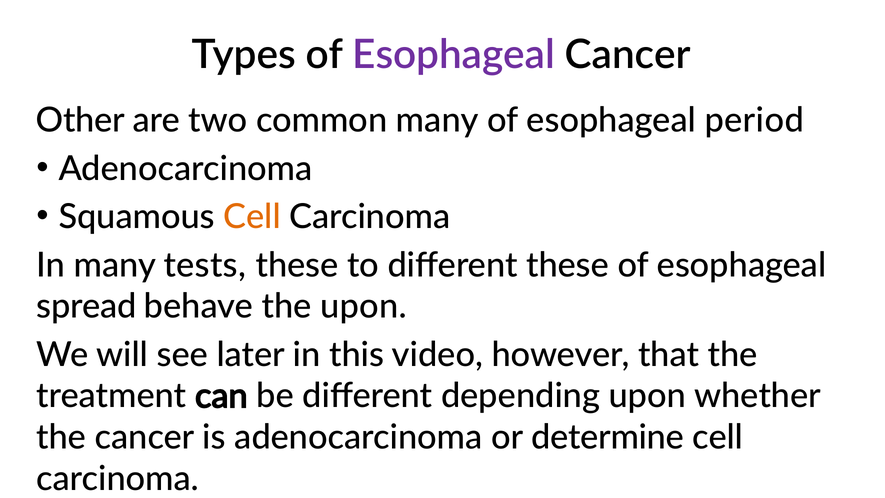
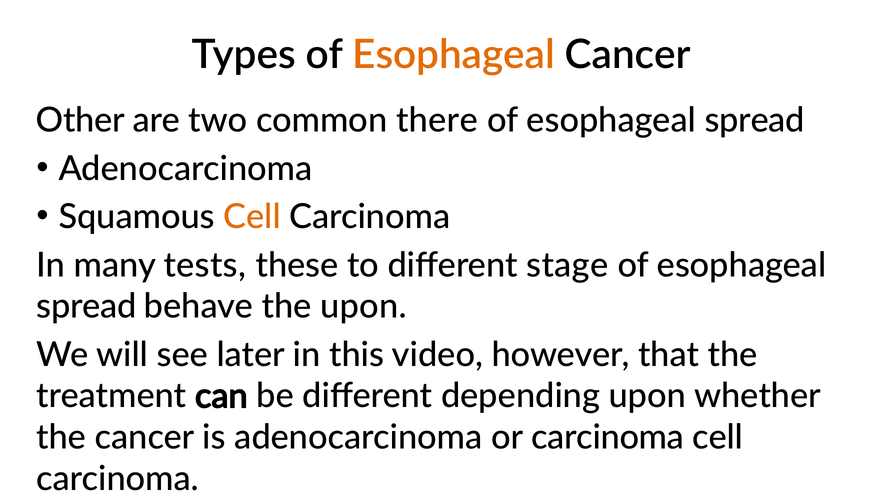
Esophageal at (454, 55) colour: purple -> orange
common many: many -> there
period at (754, 120): period -> spread
different these: these -> stage
or determine: determine -> carcinoma
